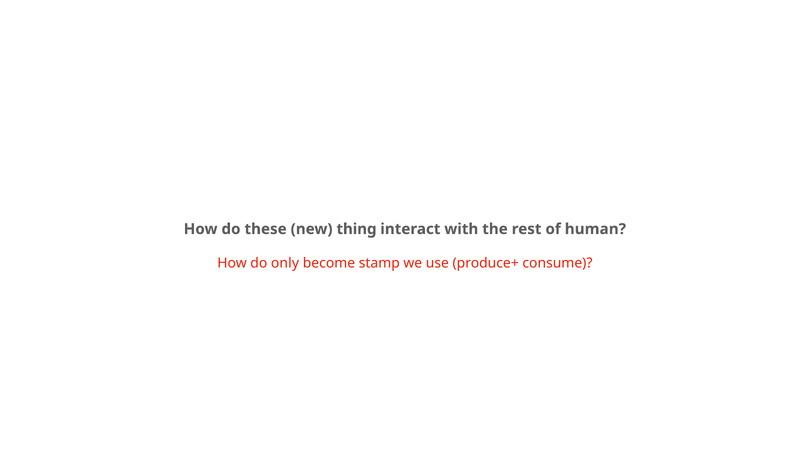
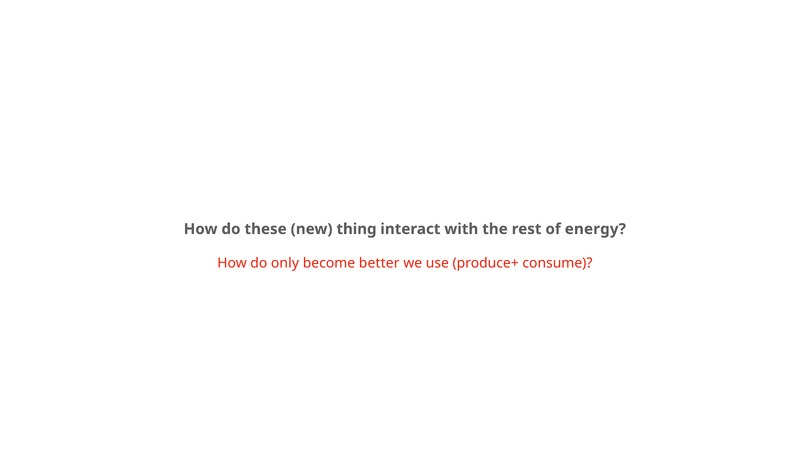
human: human -> energy
stamp: stamp -> better
